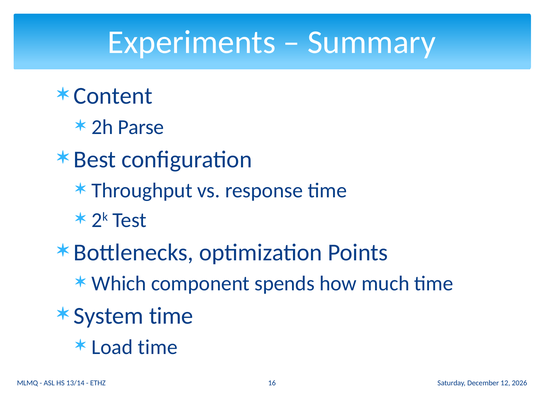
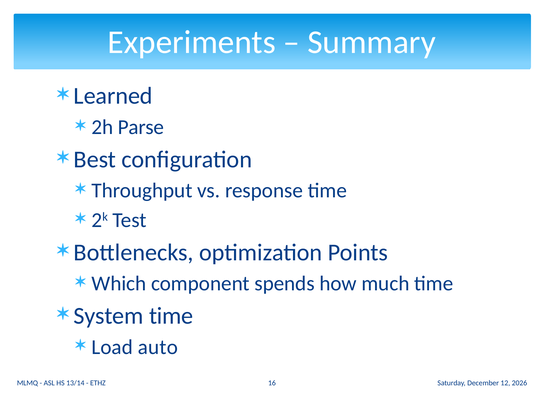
Content: Content -> Learned
Load time: time -> auto
